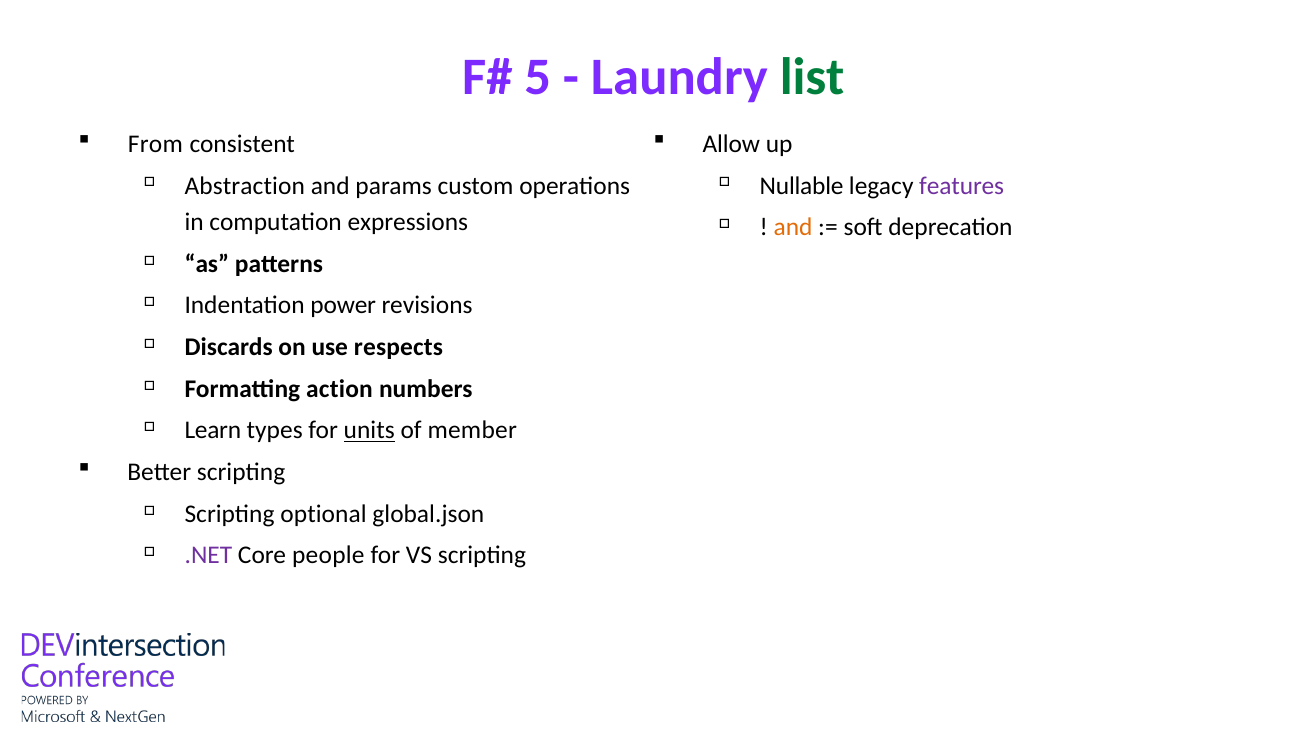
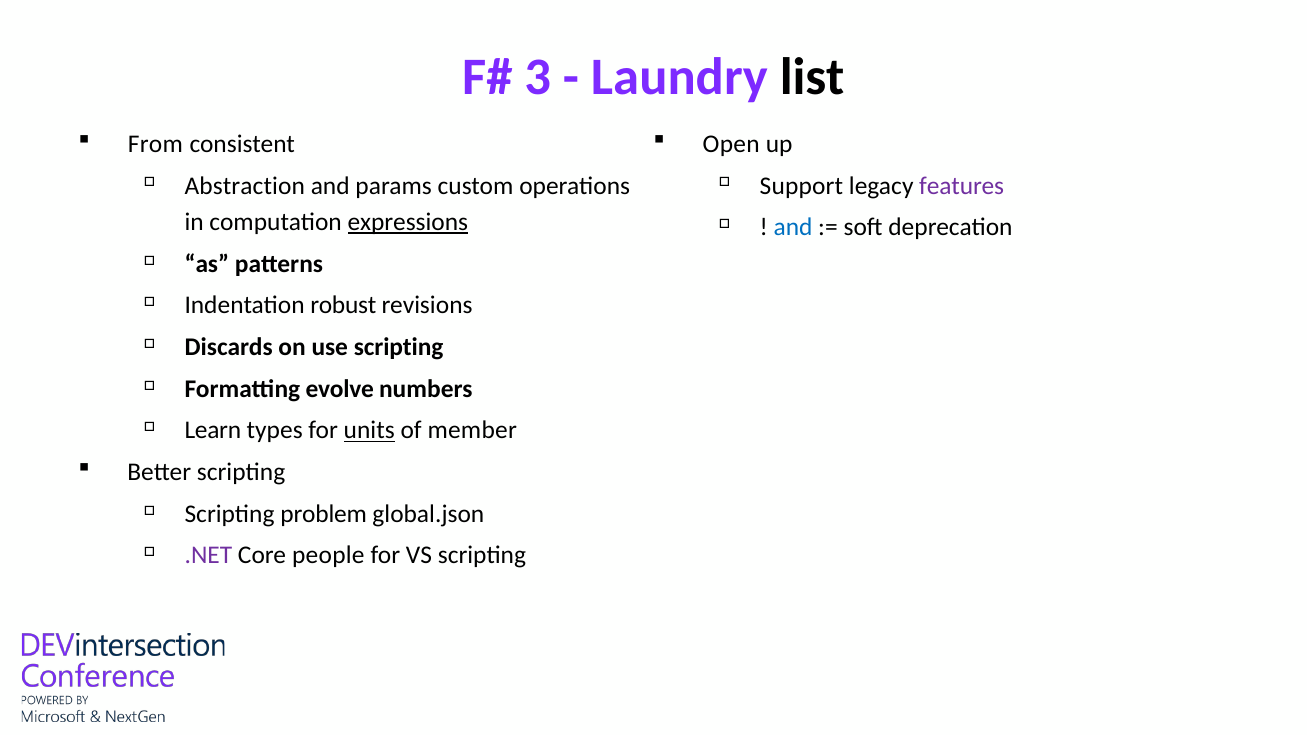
5: 5 -> 3
list colour: green -> black
Allow: Allow -> Open
Nullable: Nullable -> Support
expressions underline: none -> present
and at (793, 227) colour: orange -> blue
power: power -> robust
use respects: respects -> scripting
action: action -> evolve
optional: optional -> problem
